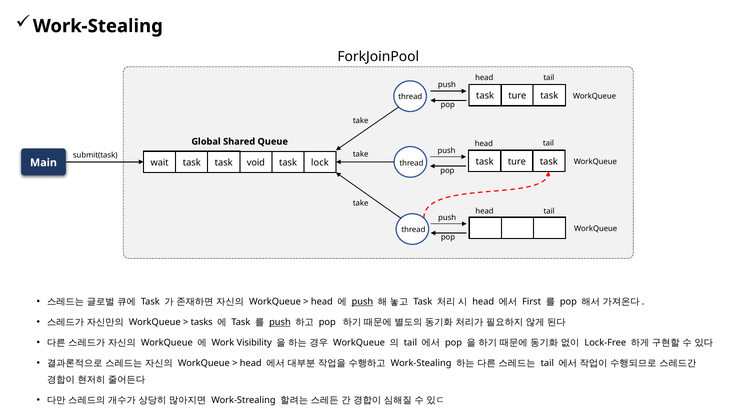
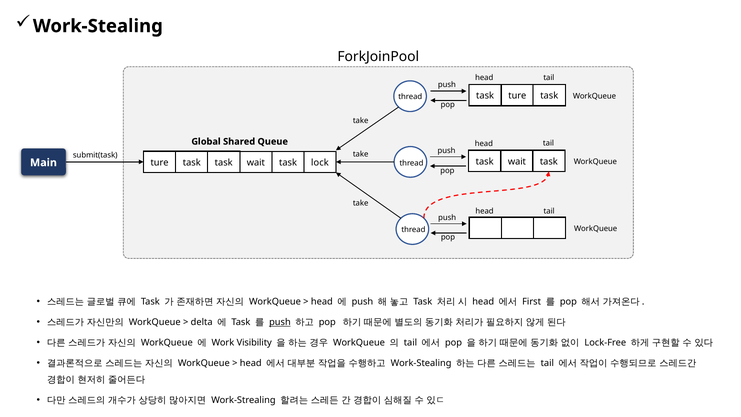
ture at (517, 161): ture -> wait
wait at (160, 162): wait -> ture
Main void: void -> wait
push at (362, 301) underline: present -> none
tasks: tasks -> delta
